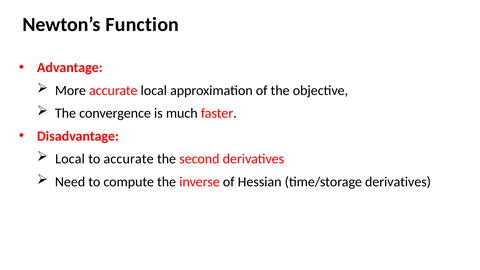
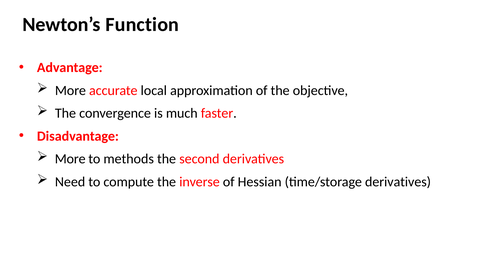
Local at (70, 159): Local -> More
to accurate: accurate -> methods
